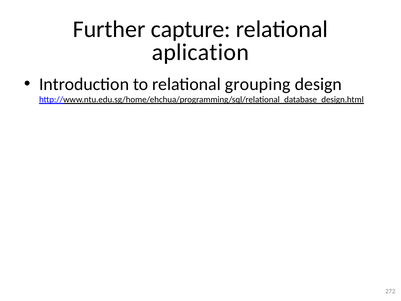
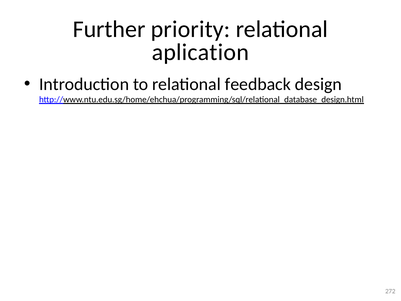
capture: capture -> priority
grouping: grouping -> feedback
